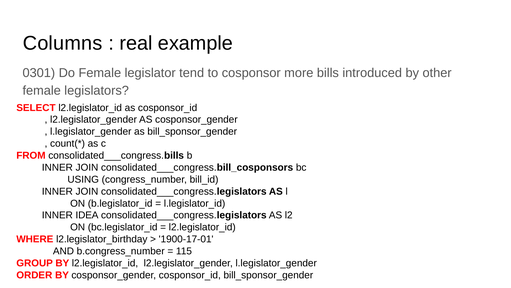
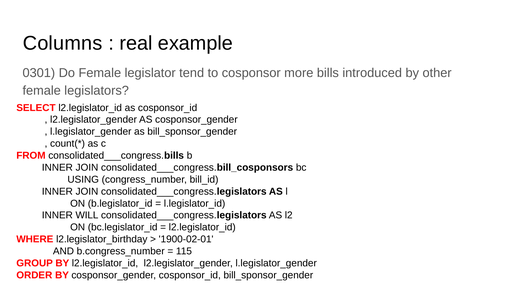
IDEA: IDEA -> WILL
1900-17-01: 1900-17-01 -> 1900-02-01
